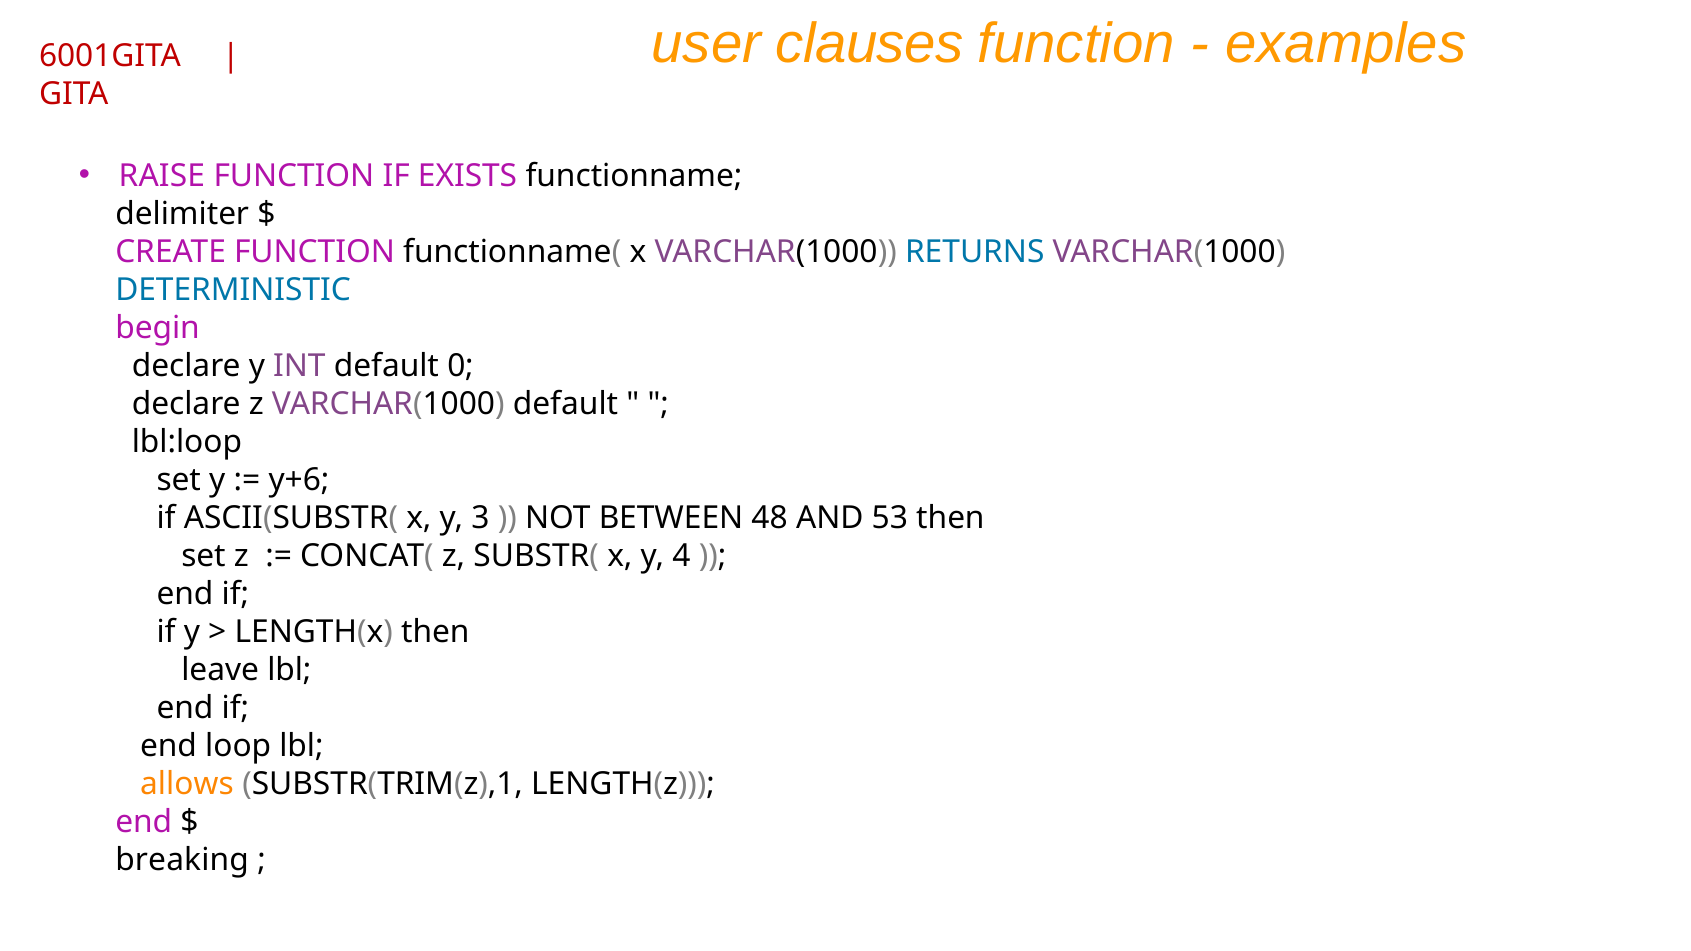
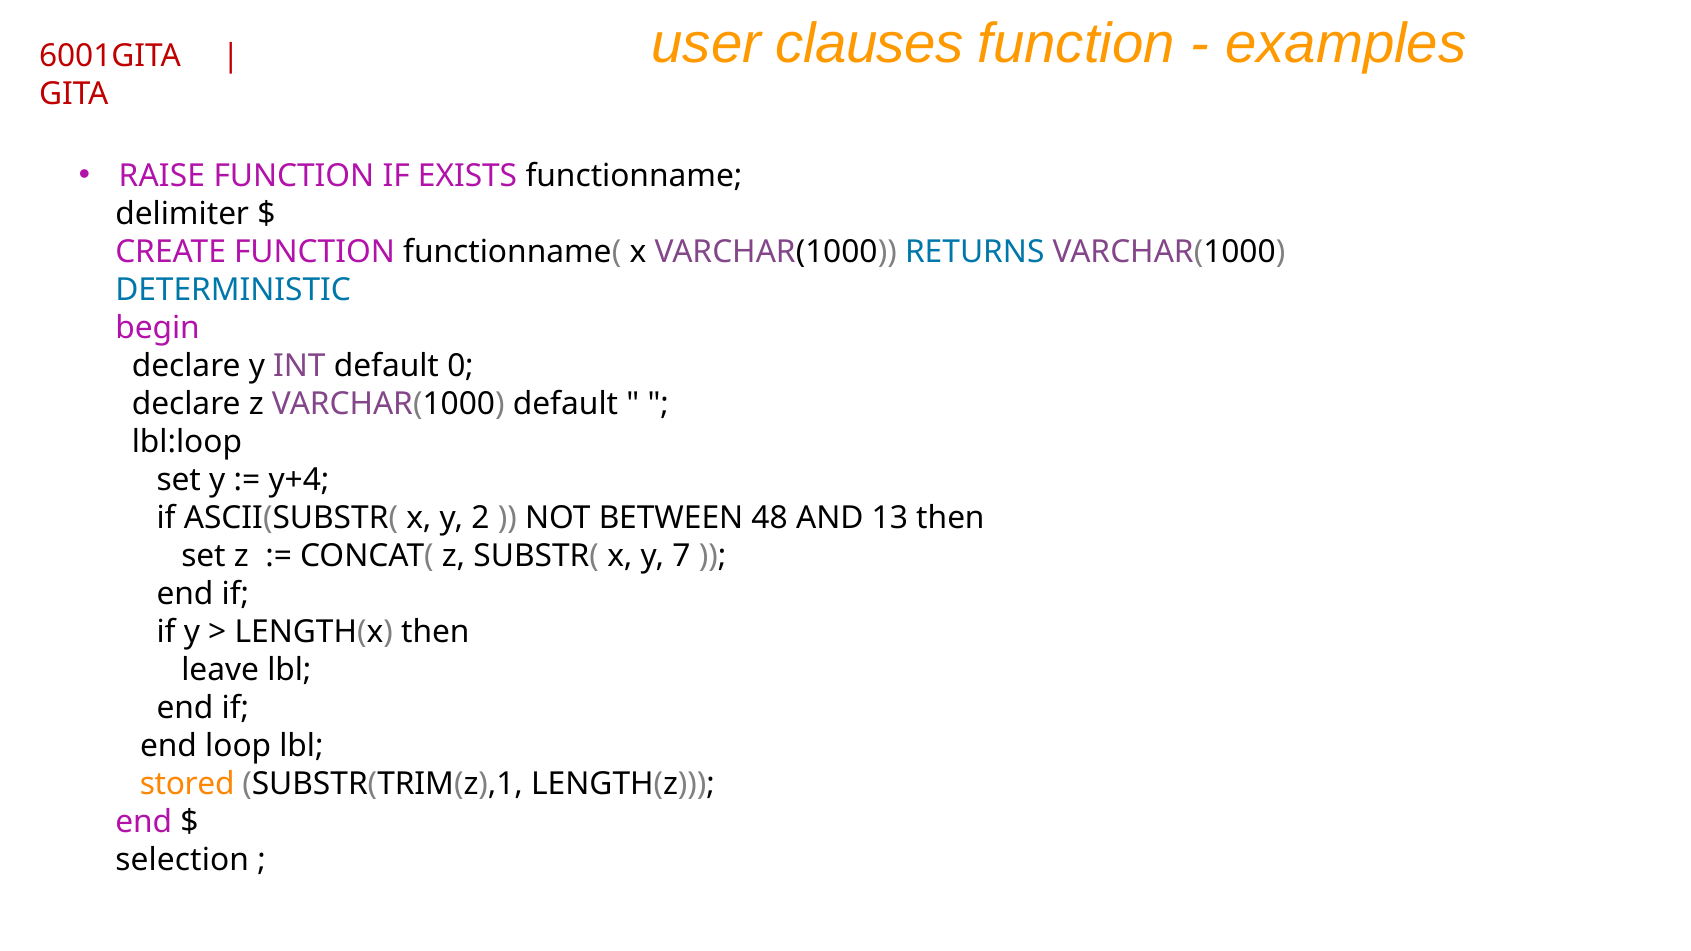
y+6: y+6 -> y+4
3: 3 -> 2
53: 53 -> 13
4: 4 -> 7
allows: allows -> stored
breaking: breaking -> selection
